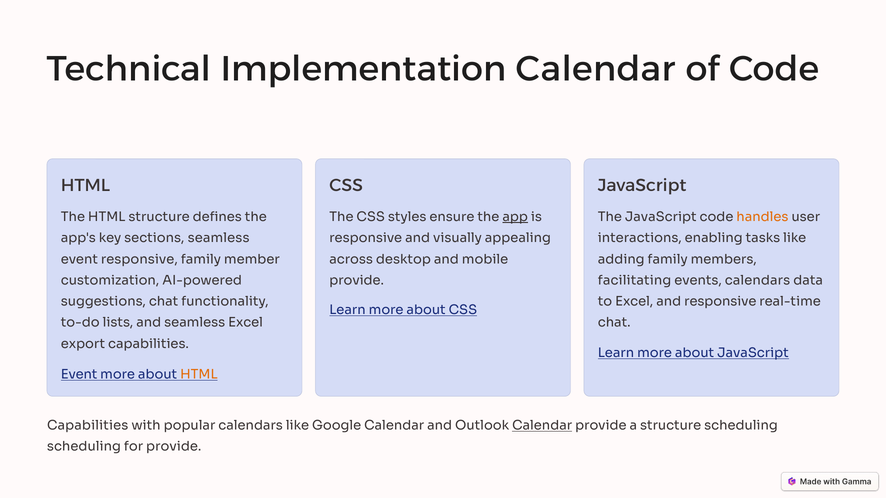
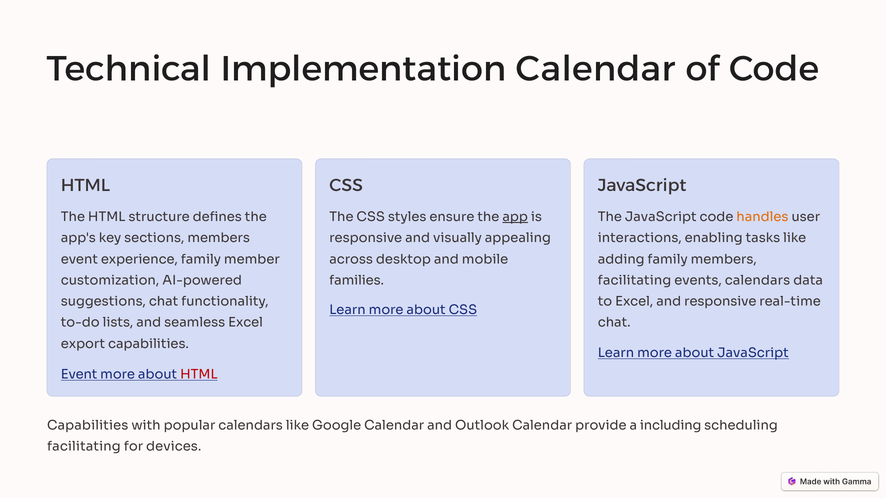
sections seamless: seamless -> members
event responsive: responsive -> experience
provide at (357, 281): provide -> families
HTML at (199, 375) colour: orange -> red
Calendar at (542, 426) underline: present -> none
a structure: structure -> including
scheduling at (84, 447): scheduling -> facilitating
for provide: provide -> devices
